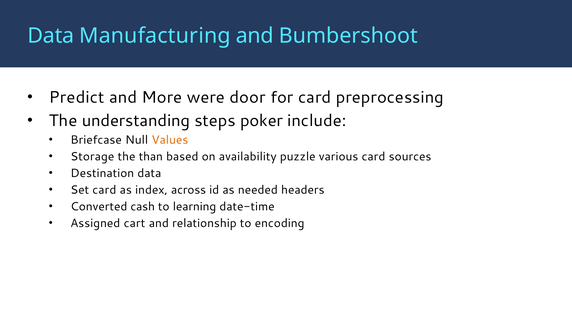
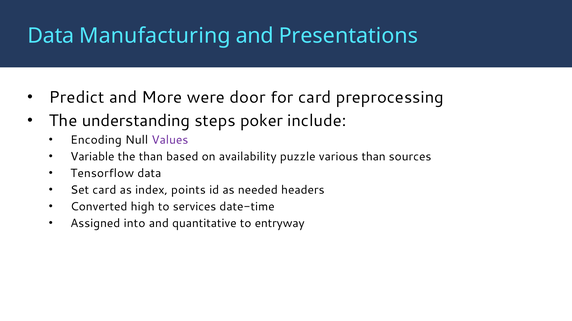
Bumbershoot: Bumbershoot -> Presentations
Briefcase: Briefcase -> Encoding
Values colour: orange -> purple
Storage: Storage -> Variable
various card: card -> than
Destination: Destination -> Tensorflow
across: across -> points
cash: cash -> high
learning: learning -> services
cart: cart -> into
relationship: relationship -> quantitative
encoding: encoding -> entryway
